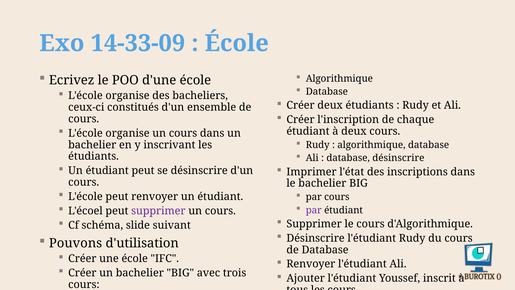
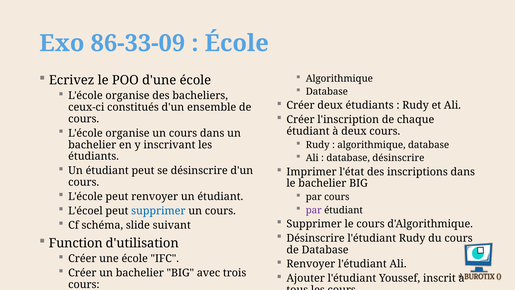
14-33-09: 14-33-09 -> 86-33-09
supprimer at (158, 211) colour: purple -> blue
Pouvons: Pouvons -> Function
